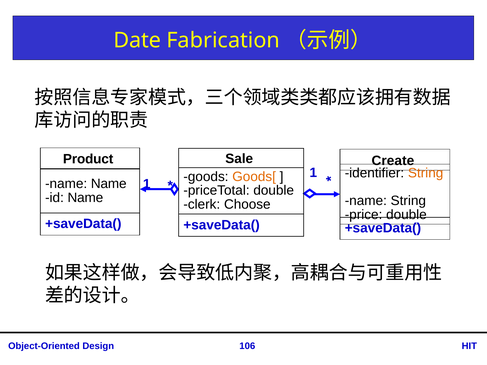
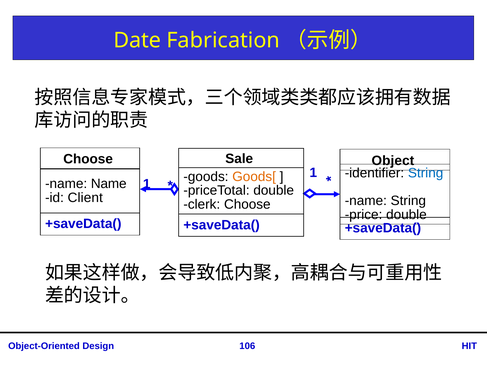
Product at (88, 159): Product -> Choose
Create: Create -> Object
String at (426, 173) colour: orange -> blue
id Name: Name -> Client
